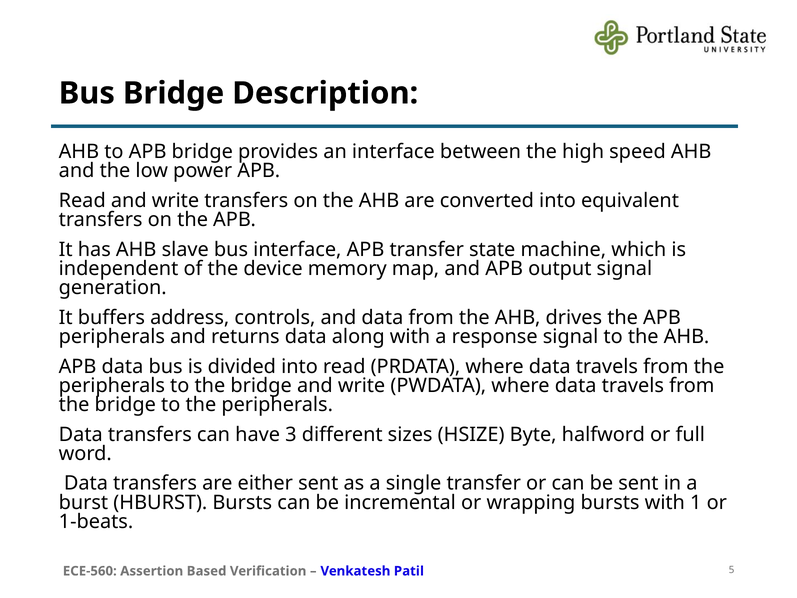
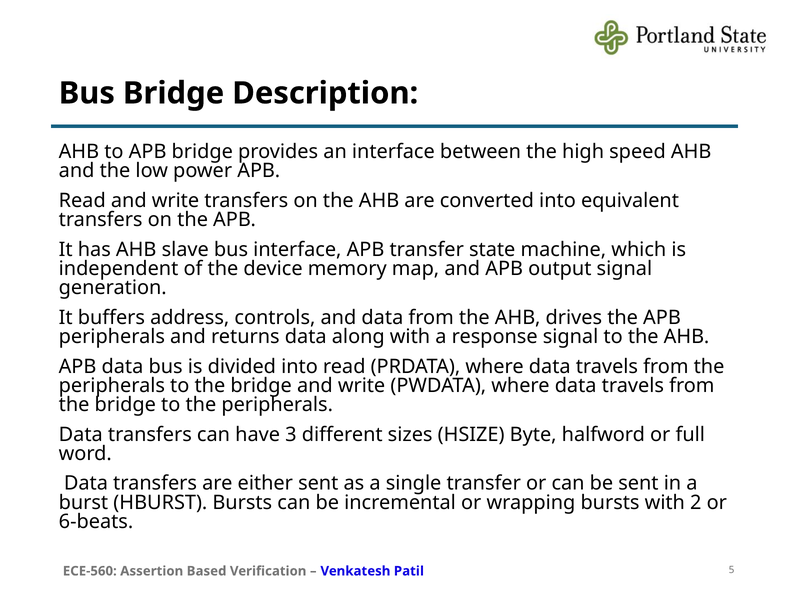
1: 1 -> 2
1-beats: 1-beats -> 6-beats
